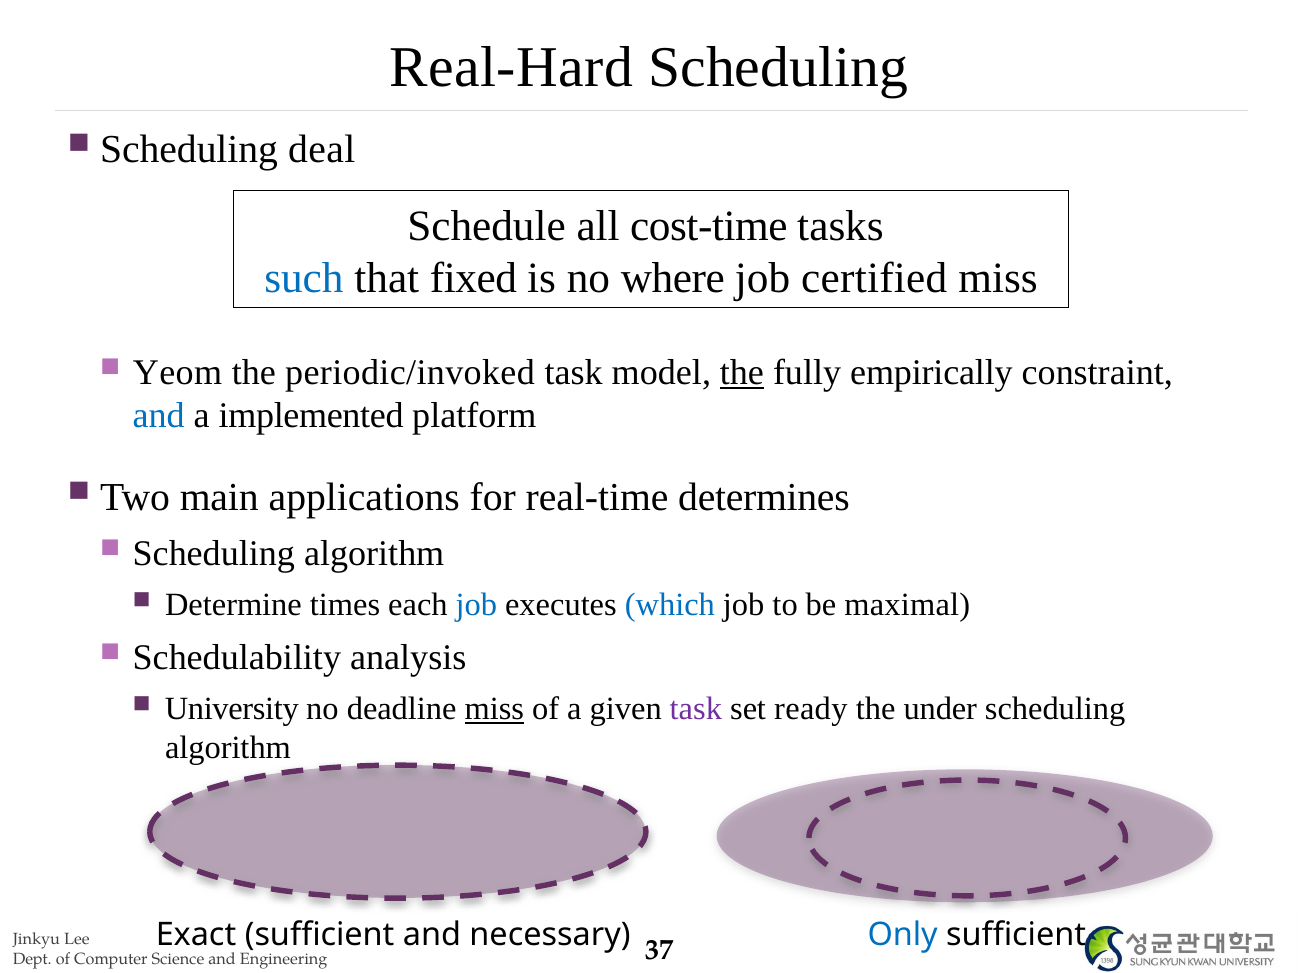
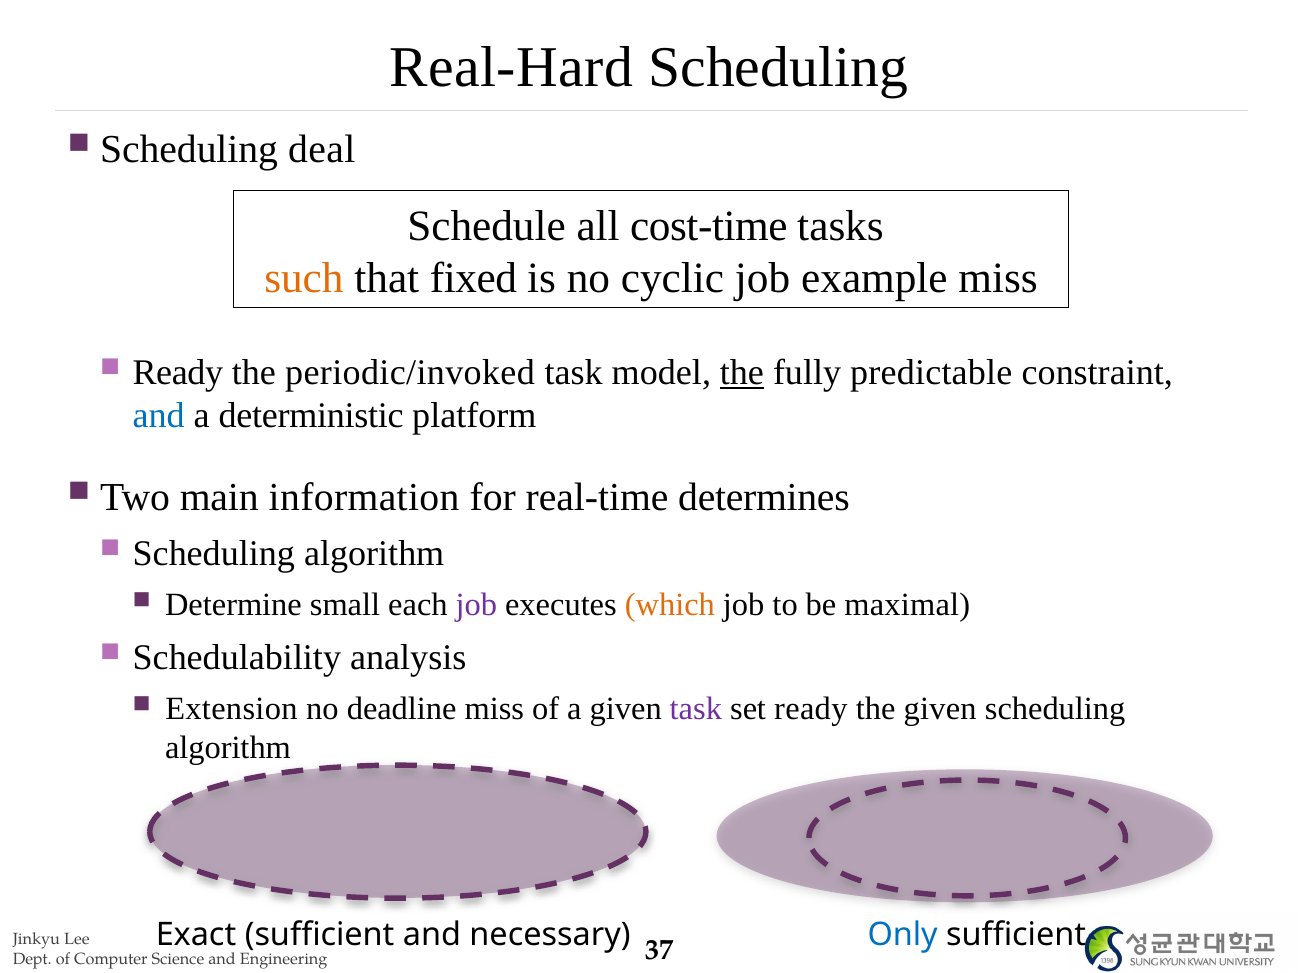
such colour: blue -> orange
where: where -> cyclic
certified: certified -> example
Yeom at (178, 373): Yeom -> Ready
empirically: empirically -> predictable
implemented: implemented -> deterministic
applications: applications -> information
times: times -> small
job at (476, 605) colour: blue -> purple
which colour: blue -> orange
University: University -> Extension
miss at (494, 709) underline: present -> none
the under: under -> given
